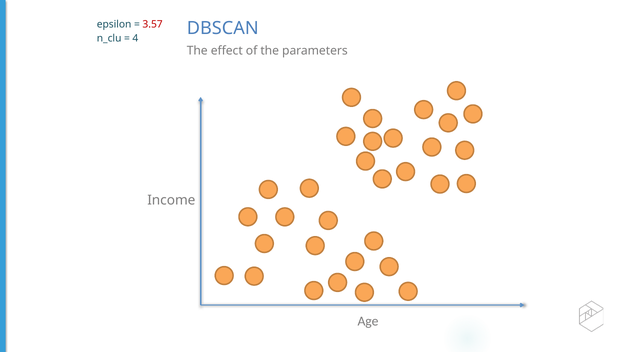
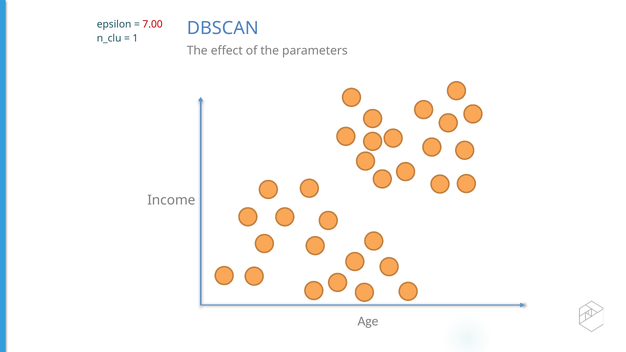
3.57: 3.57 -> 7.00
4: 4 -> 1
